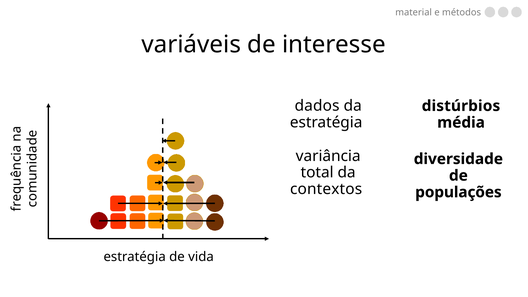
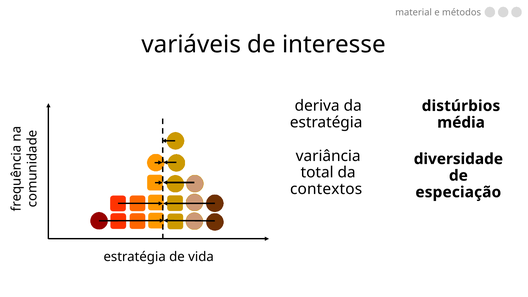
dados: dados -> deriva
populações: populações -> especiação
